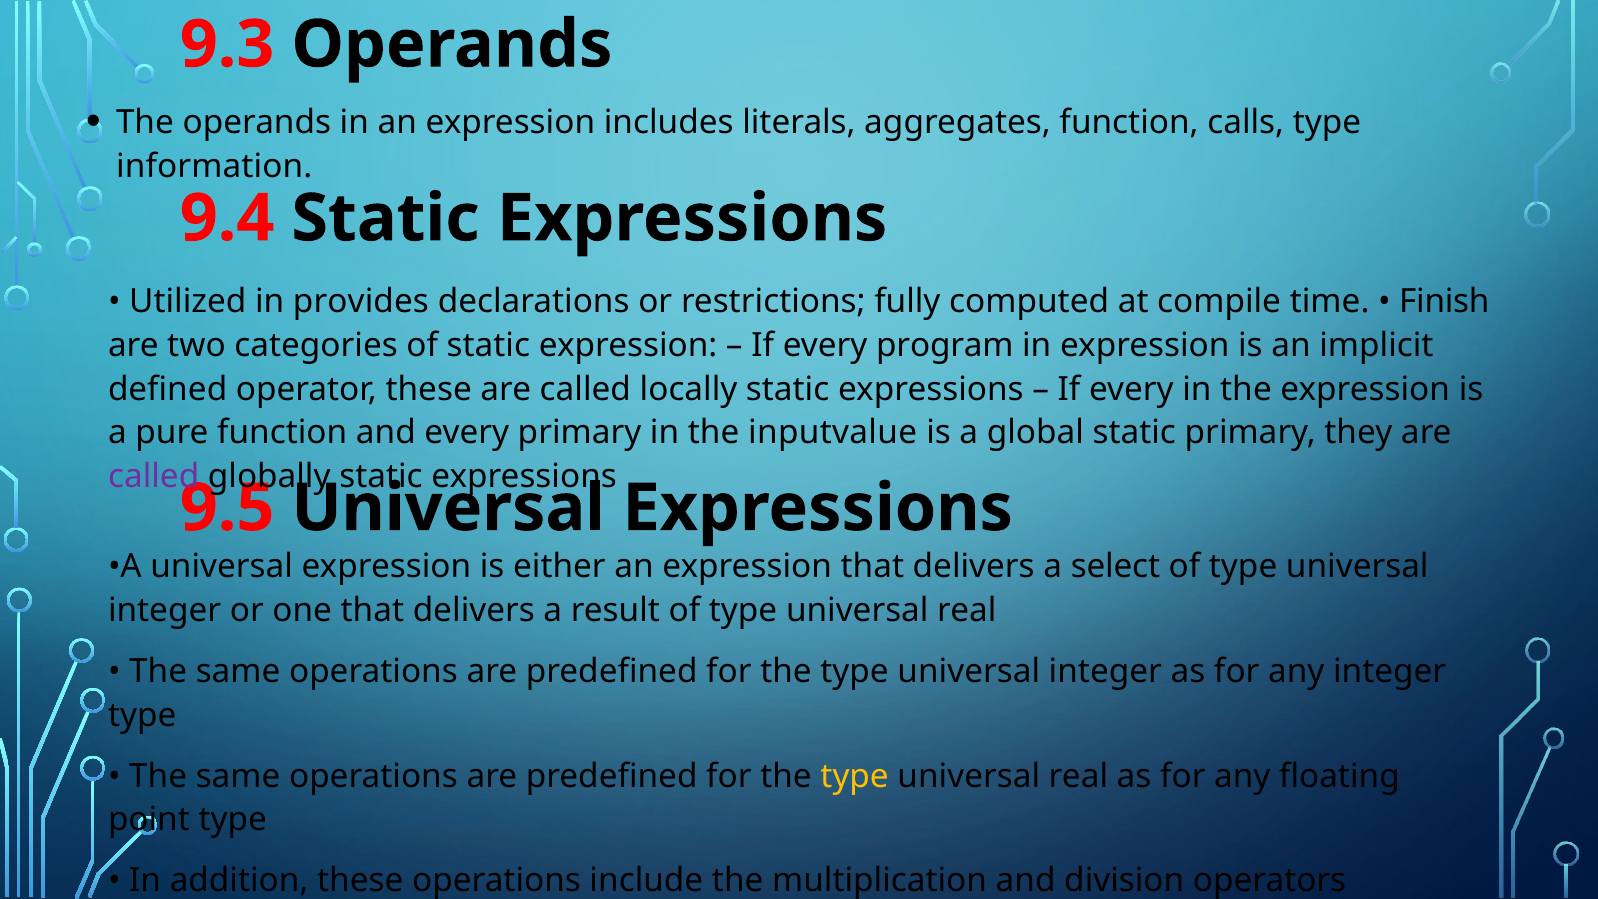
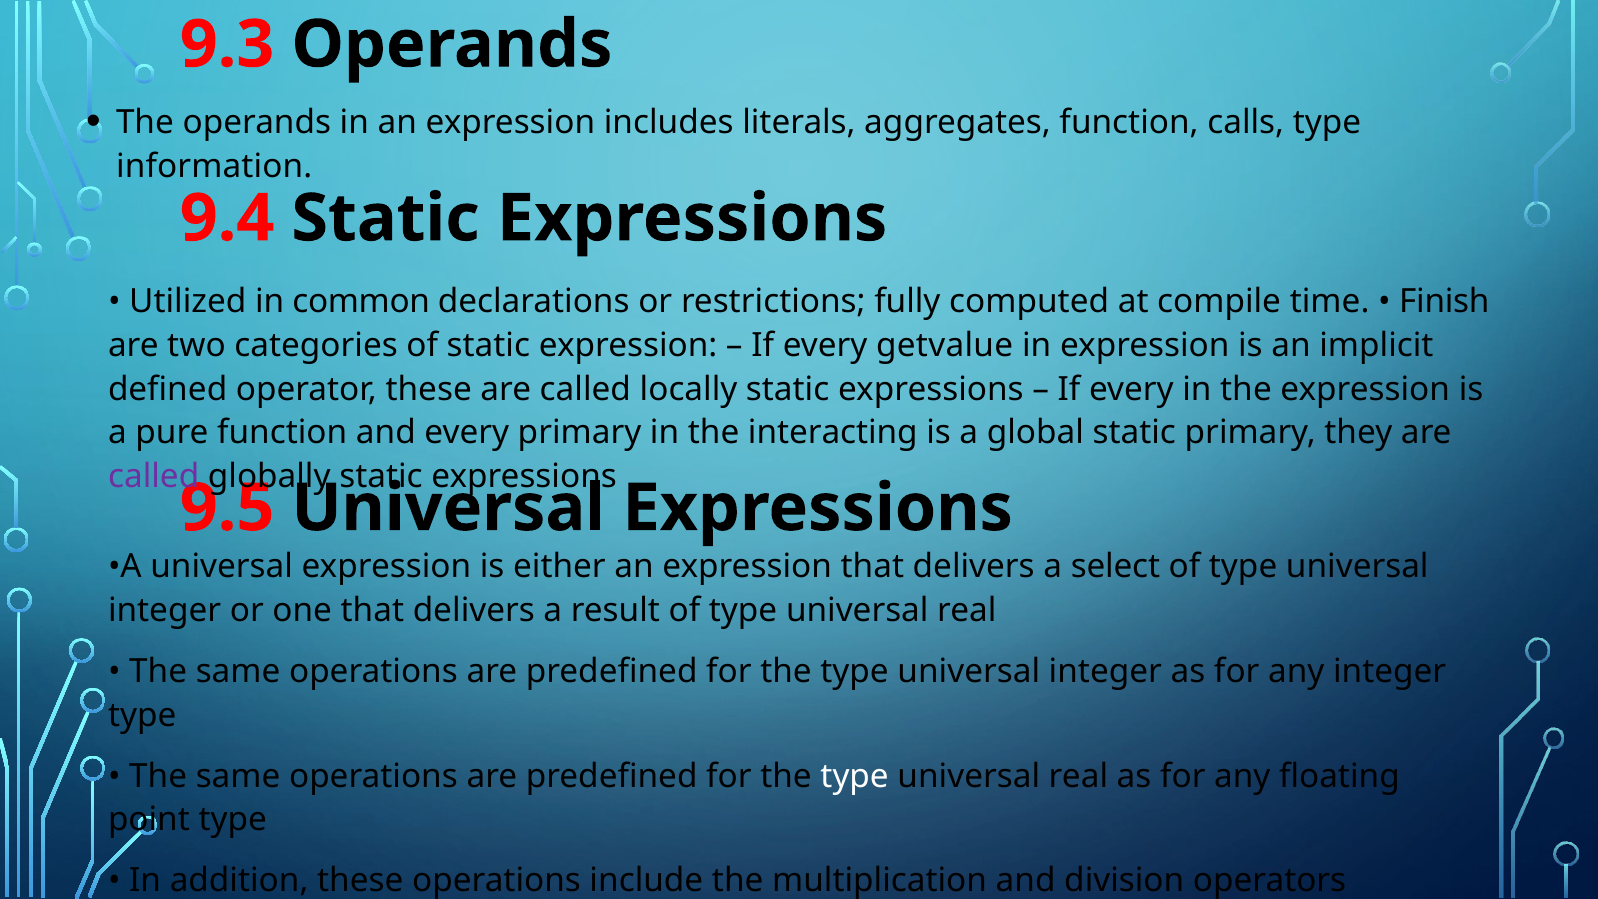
provides: provides -> common
program: program -> getvalue
inputvalue: inputvalue -> interacting
type at (855, 776) colour: yellow -> white
